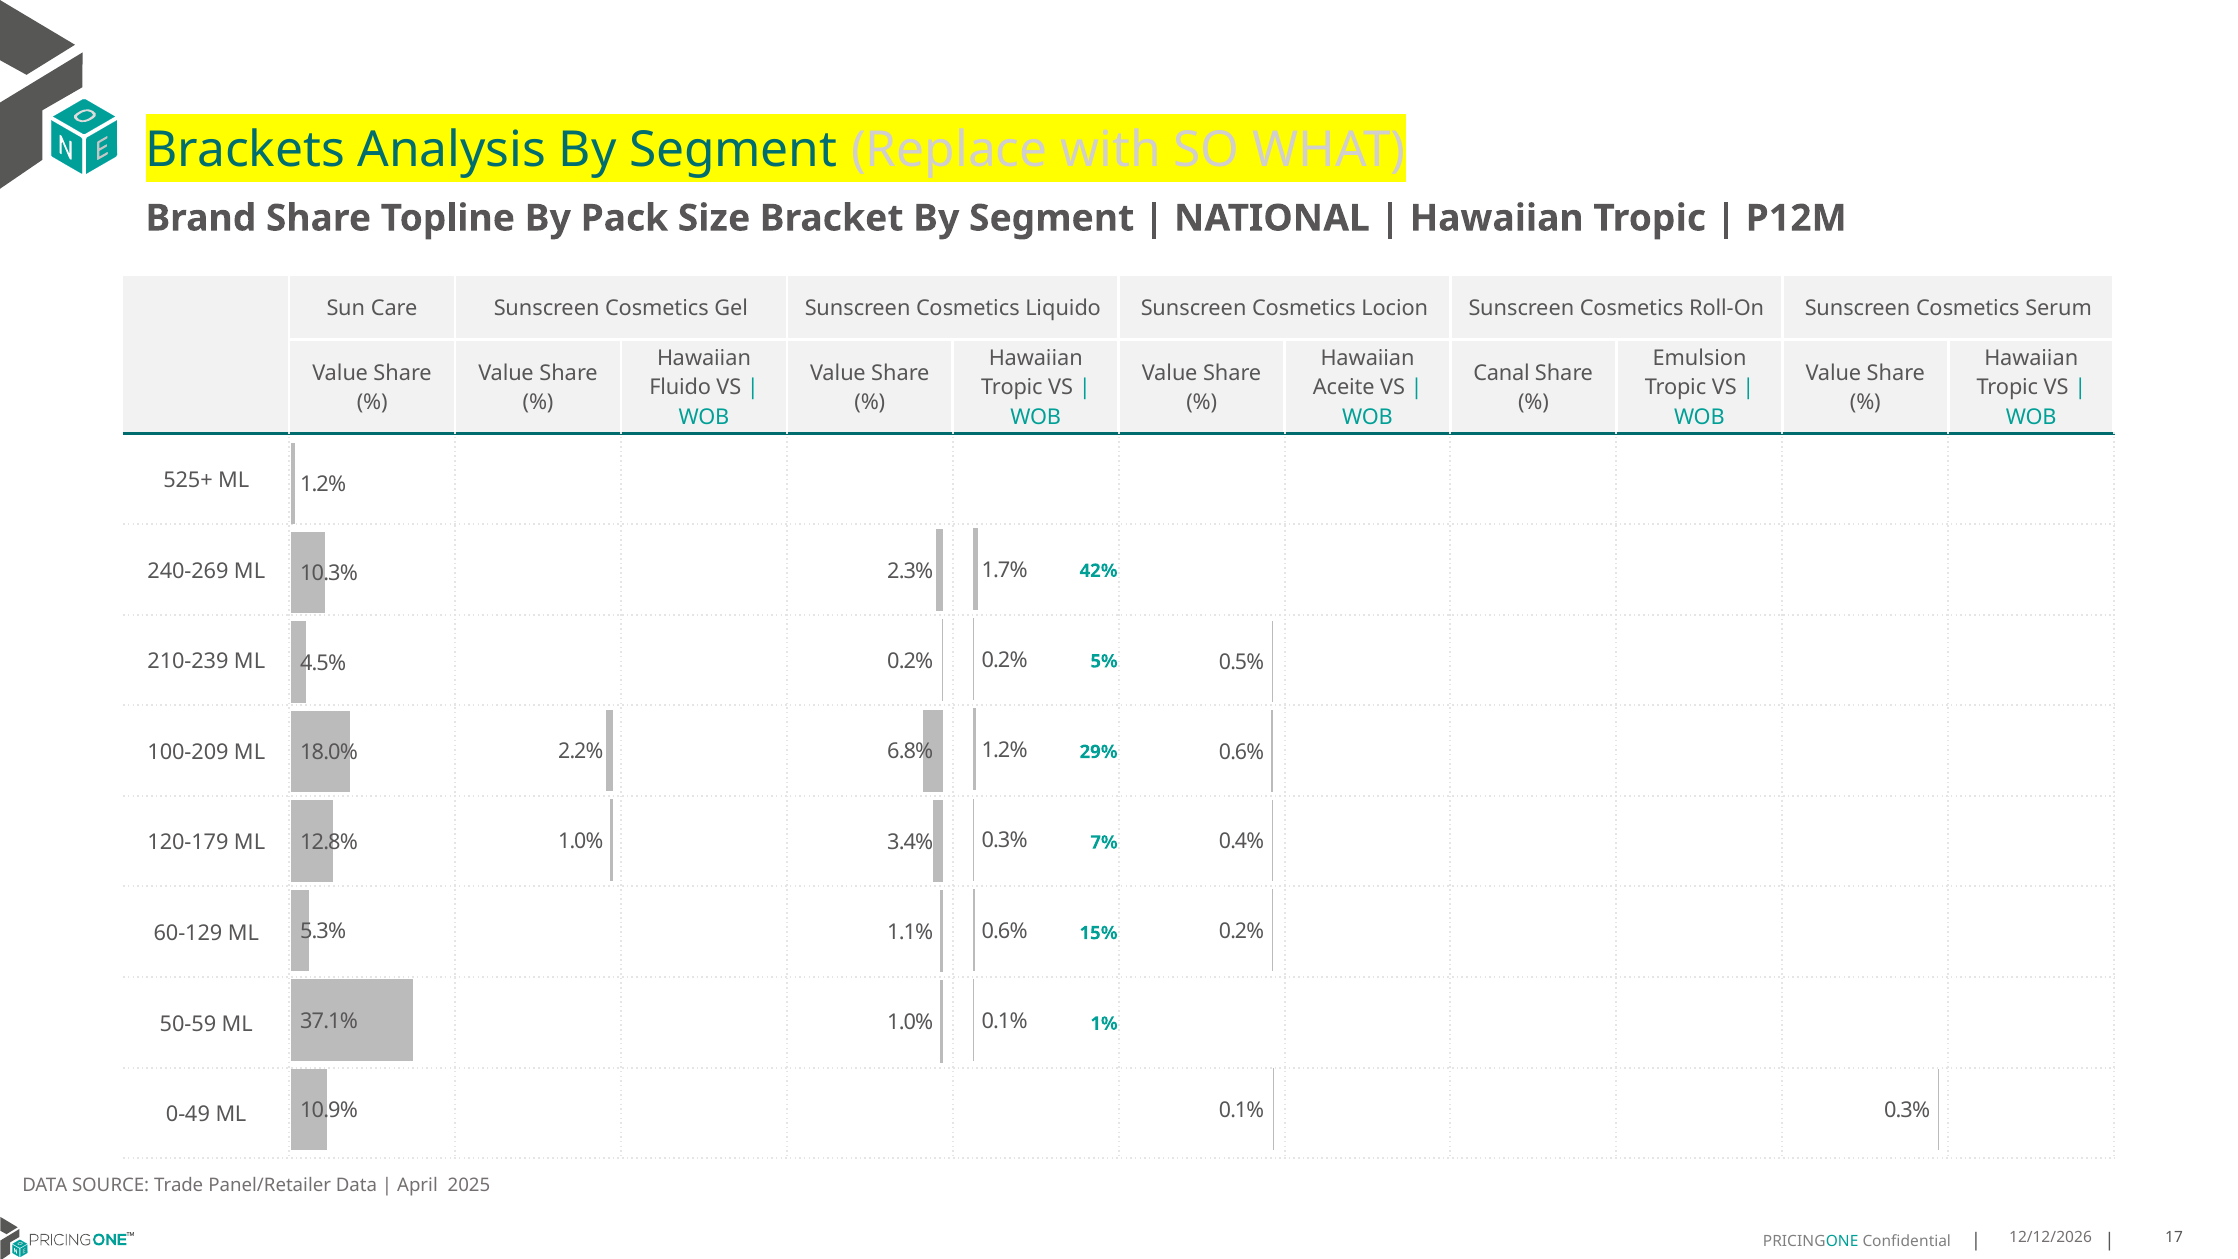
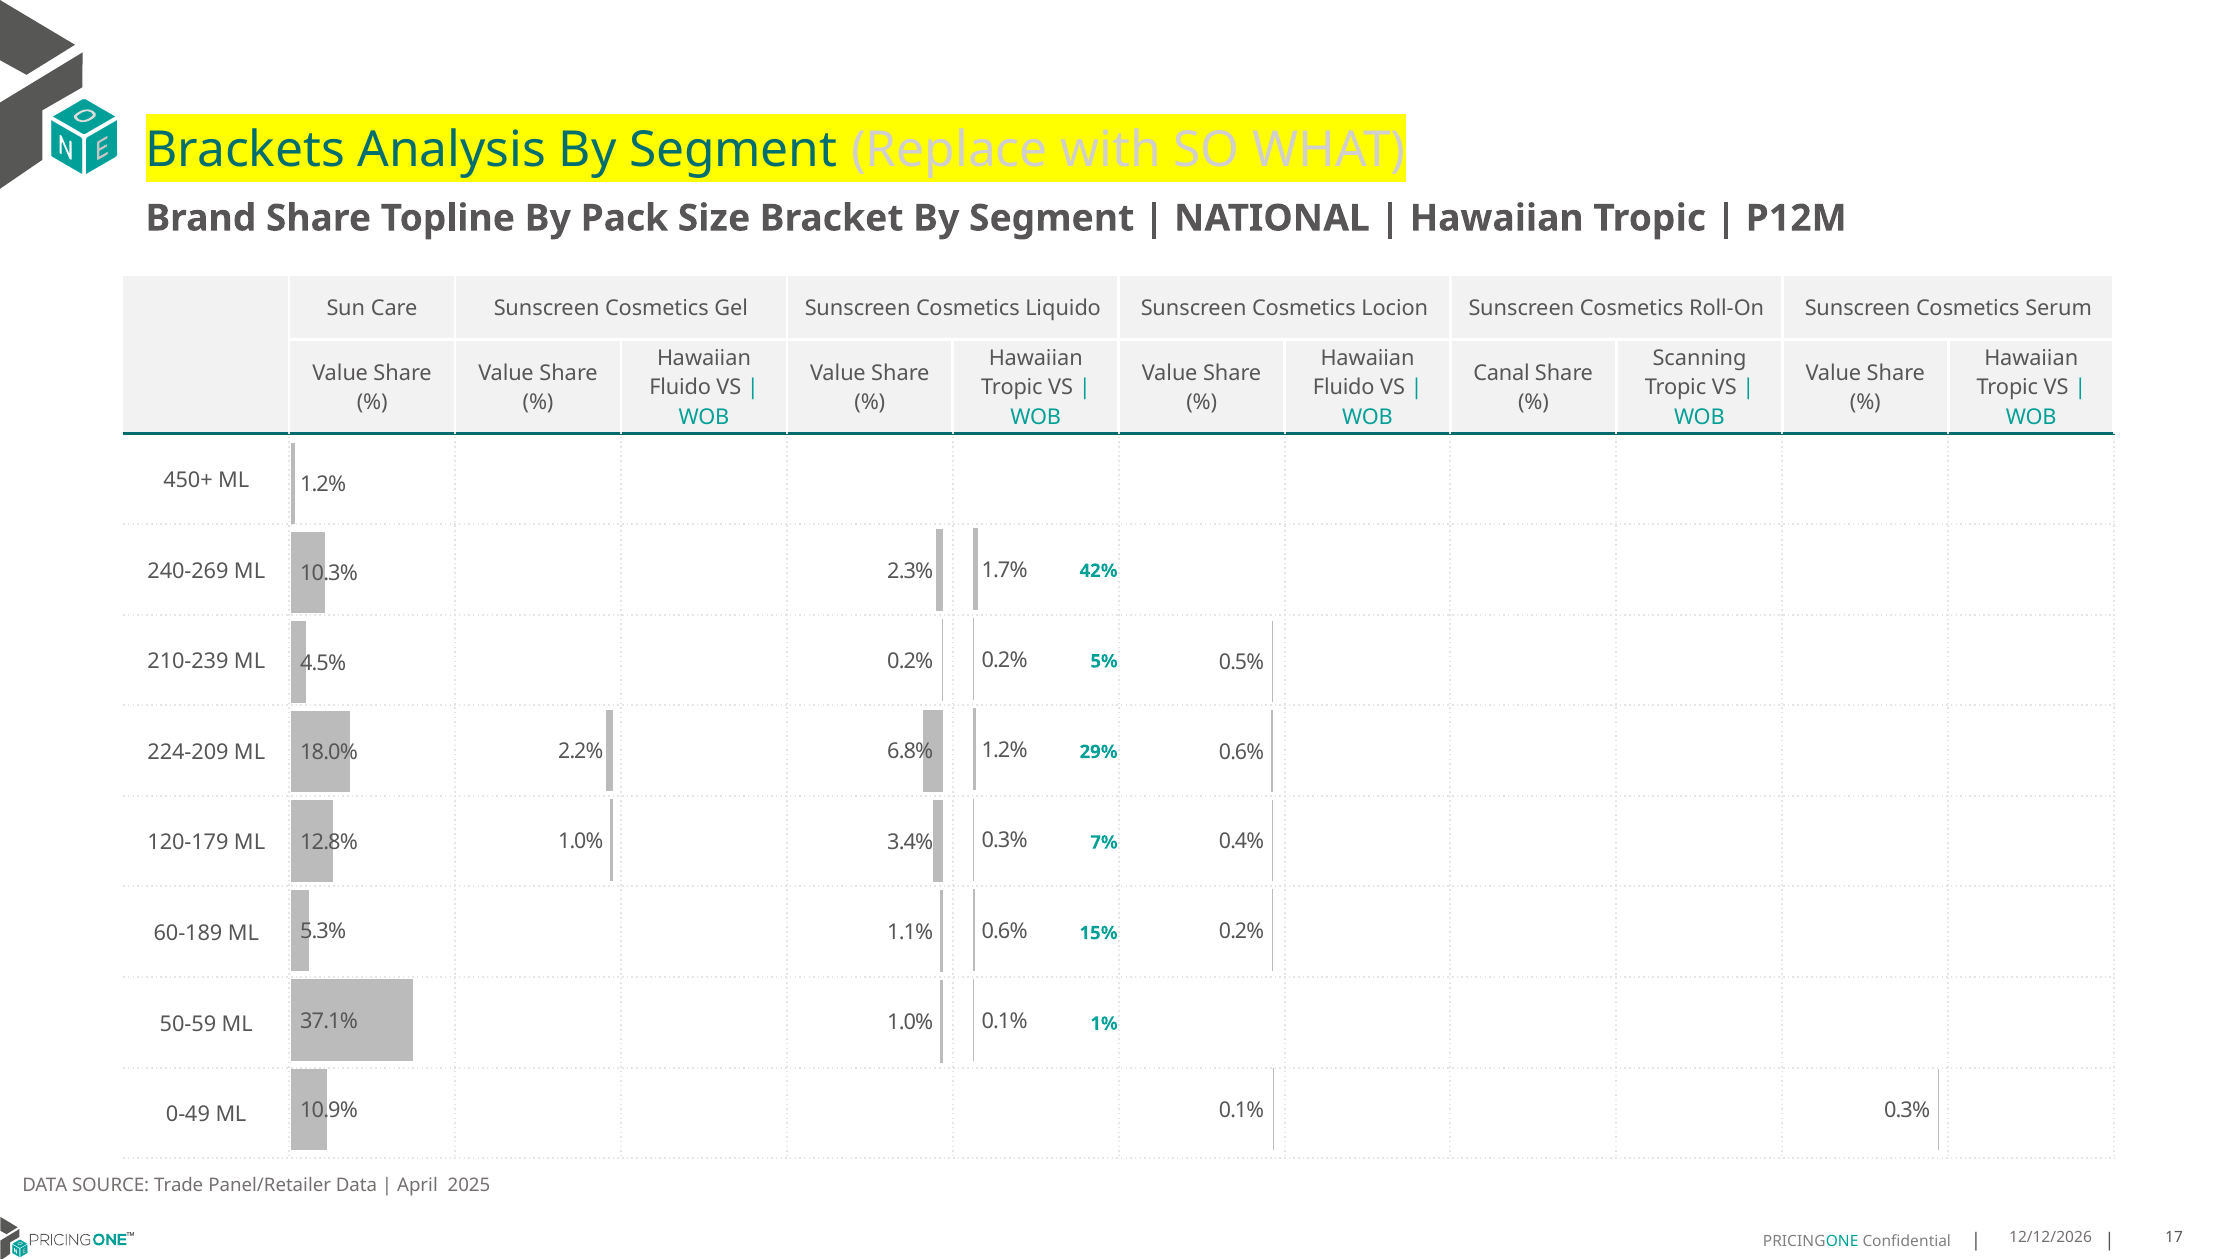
Emulsion: Emulsion -> Scanning
Aceite at (1344, 388): Aceite -> Fluido
525+: 525+ -> 450+
100-209: 100-209 -> 224-209
60-129: 60-129 -> 60-189
